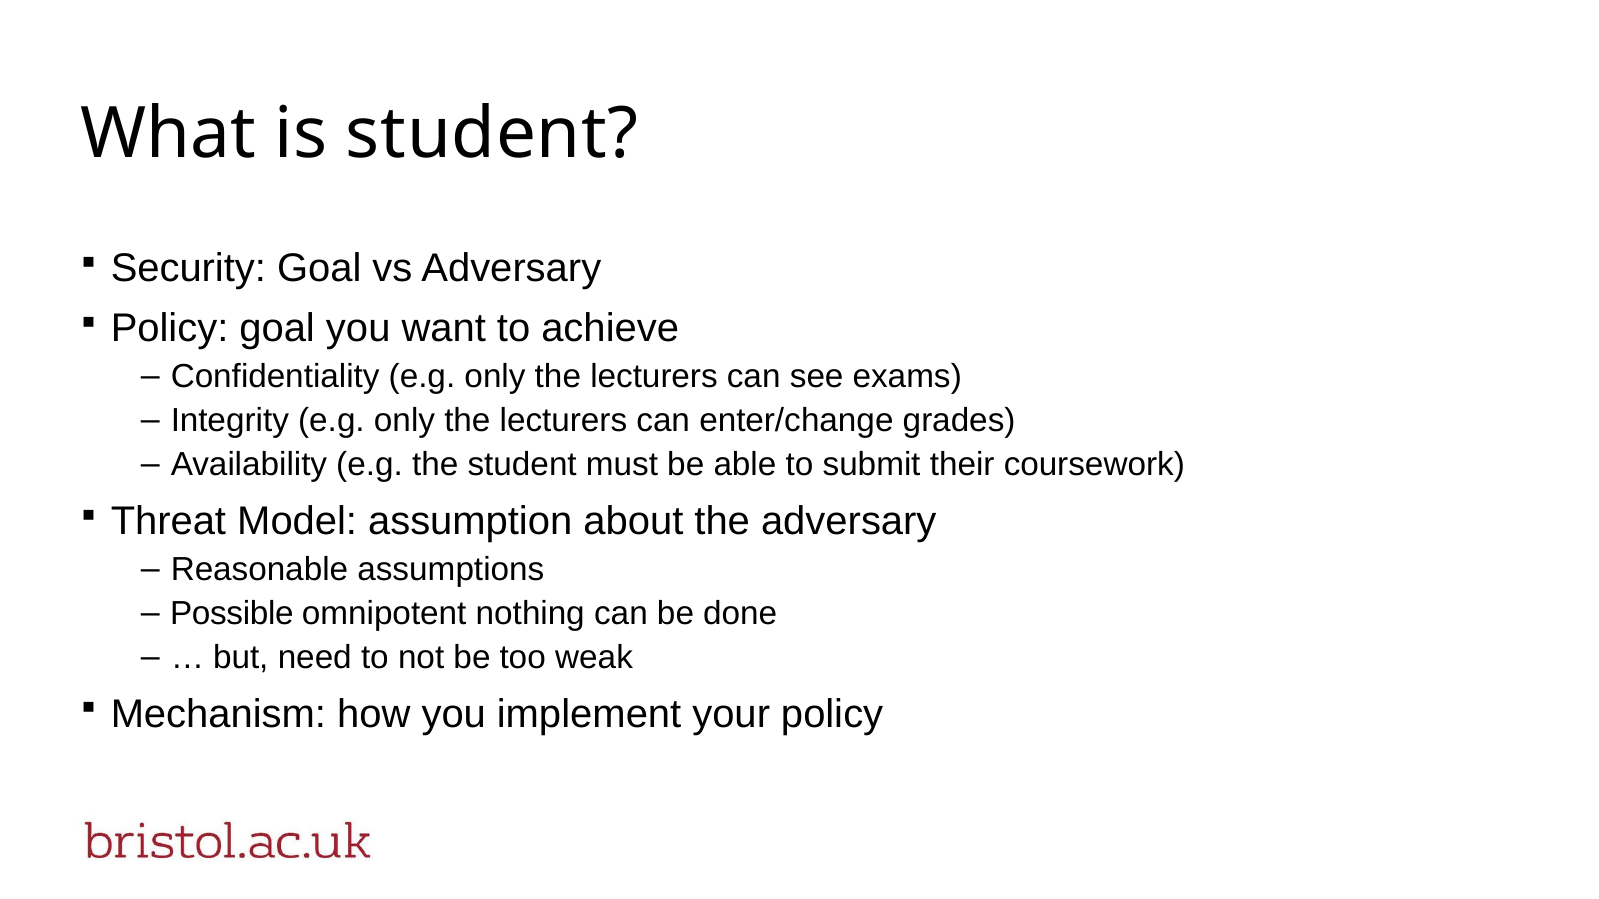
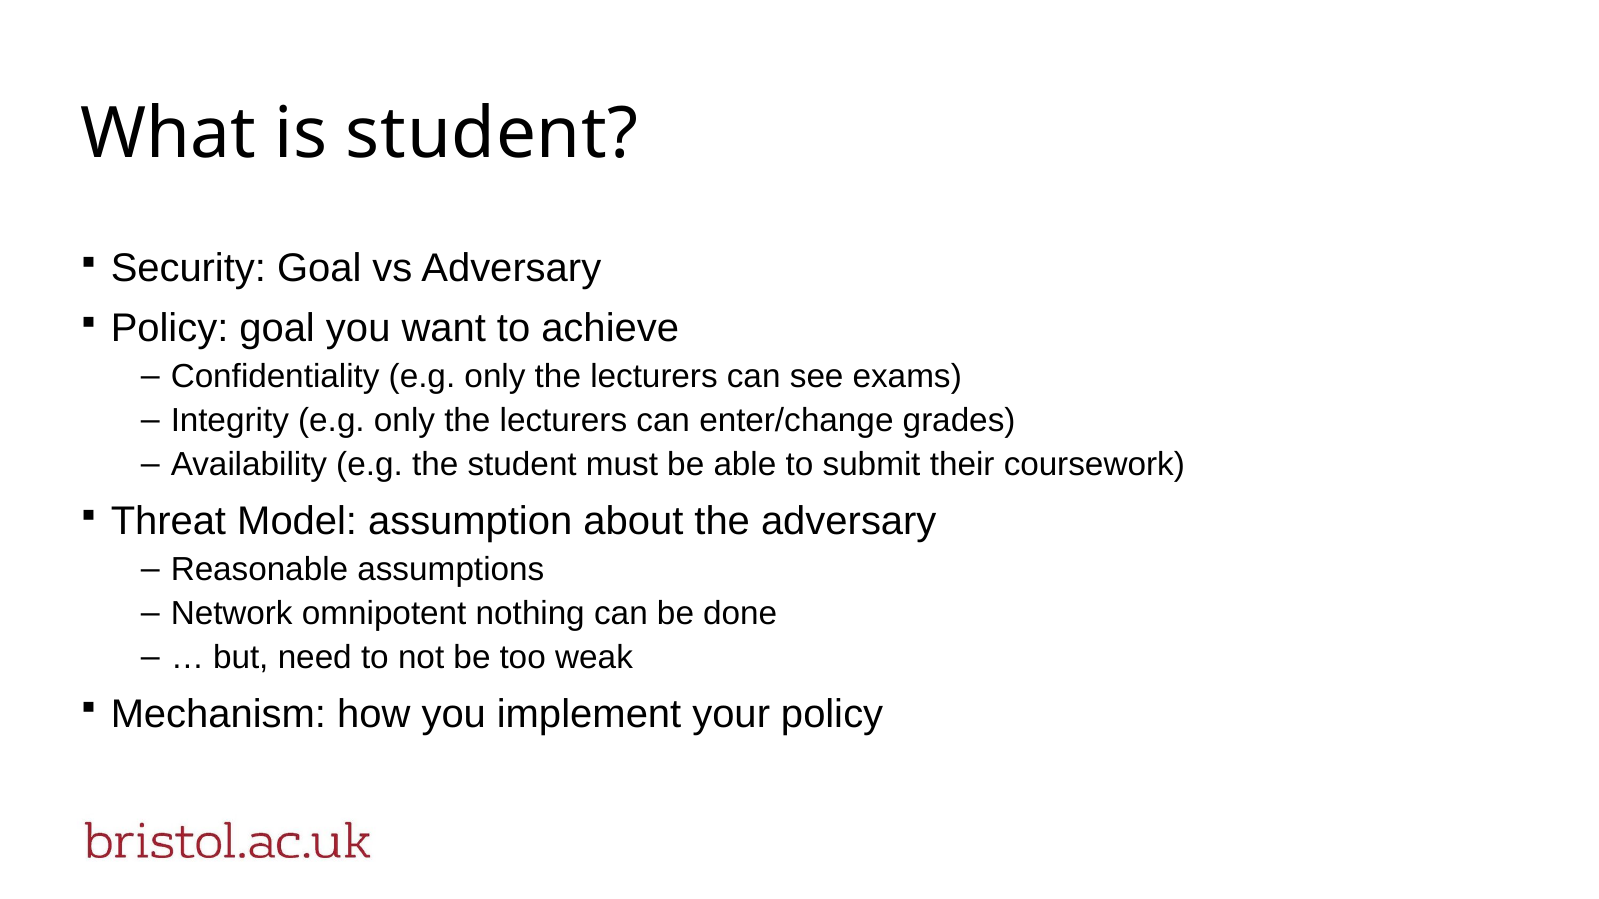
Possible: Possible -> Network
